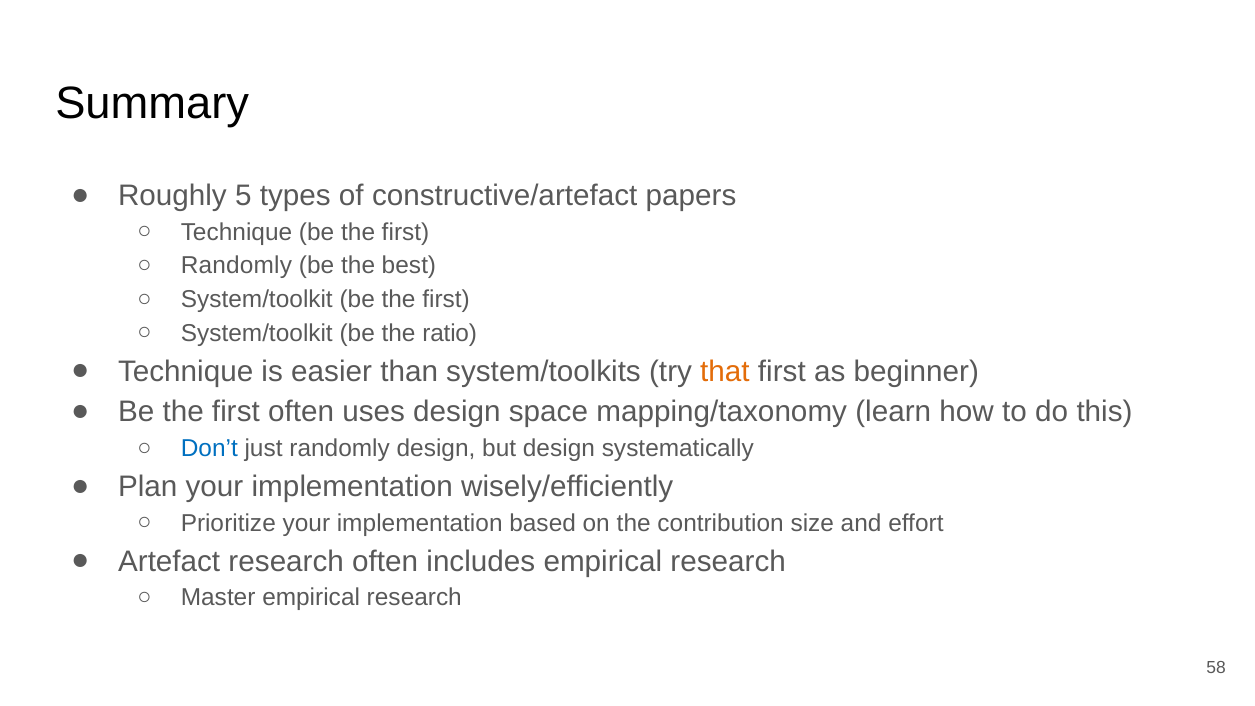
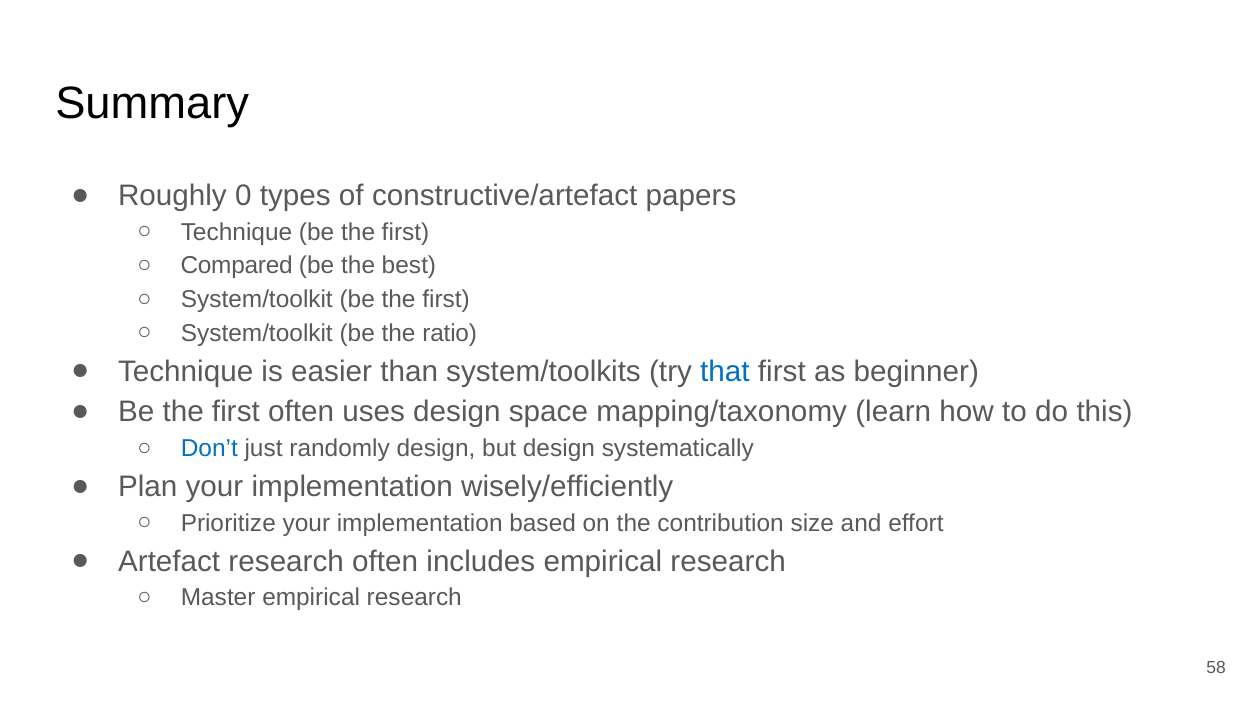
5: 5 -> 0
Randomly at (236, 266): Randomly -> Compared
that colour: orange -> blue
